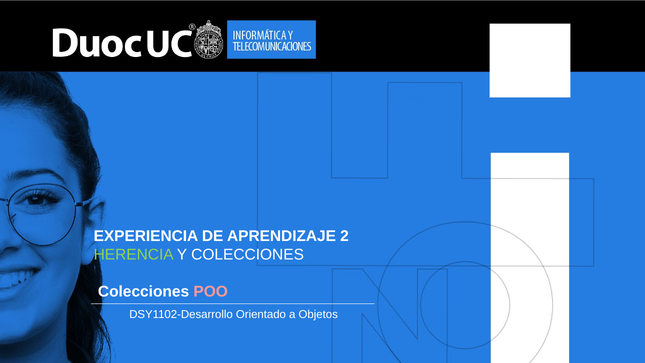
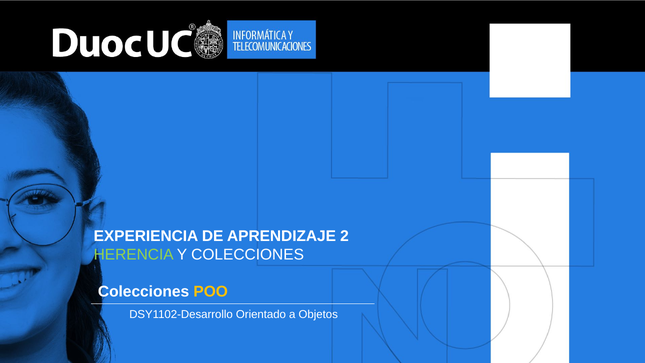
POO colour: pink -> yellow
